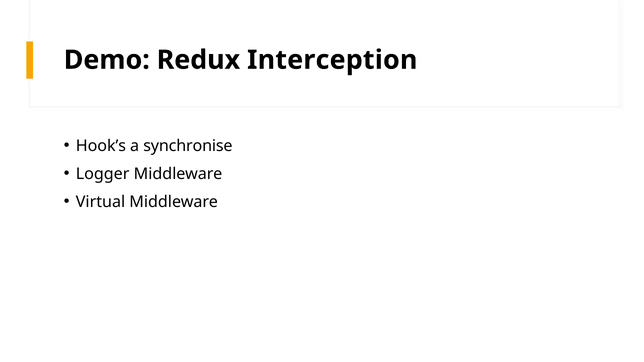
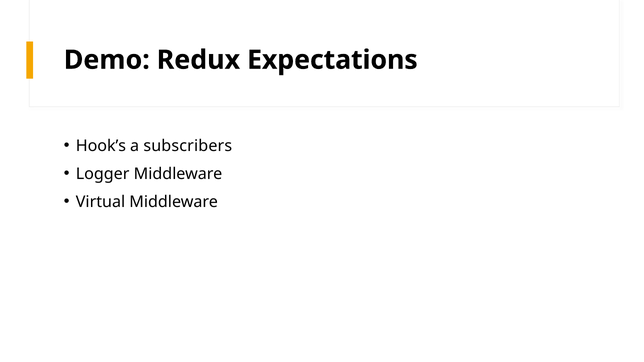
Interception: Interception -> Expectations
synchronise: synchronise -> subscribers
